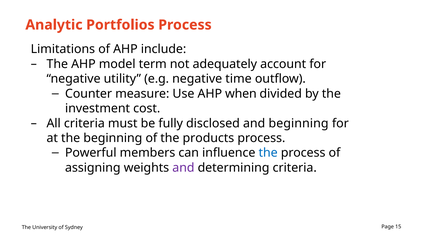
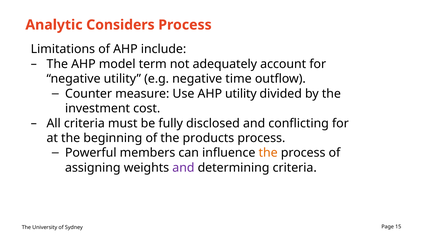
Portfolios: Portfolios -> Considers
AHP when: when -> utility
and beginning: beginning -> conflicting
the at (268, 153) colour: blue -> orange
